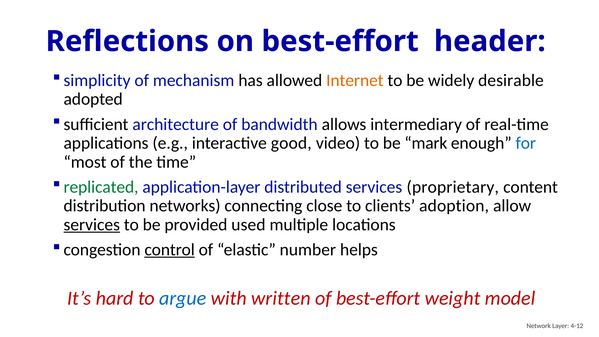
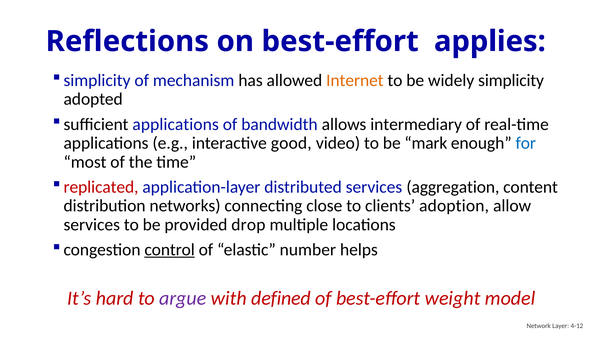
header: header -> applies
widely desirable: desirable -> simplicity
sufficient architecture: architecture -> applications
replicated colour: green -> red
proprietary: proprietary -> aggregation
services at (92, 225) underline: present -> none
used: used -> drop
argue colour: blue -> purple
written: written -> defined
